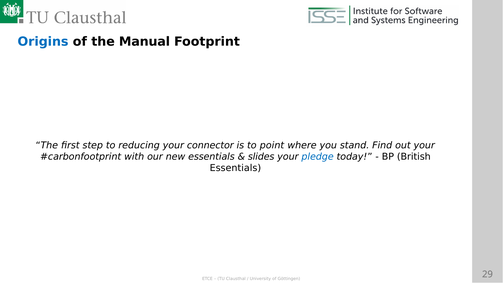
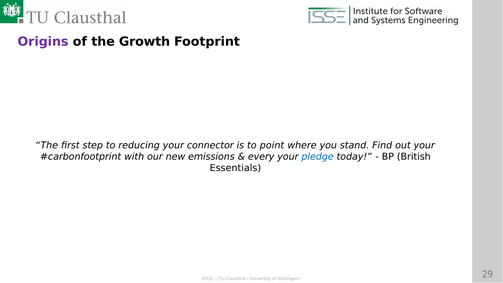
Origins colour: blue -> purple
Manual: Manual -> Growth
new essentials: essentials -> emissions
slides: slides -> every
